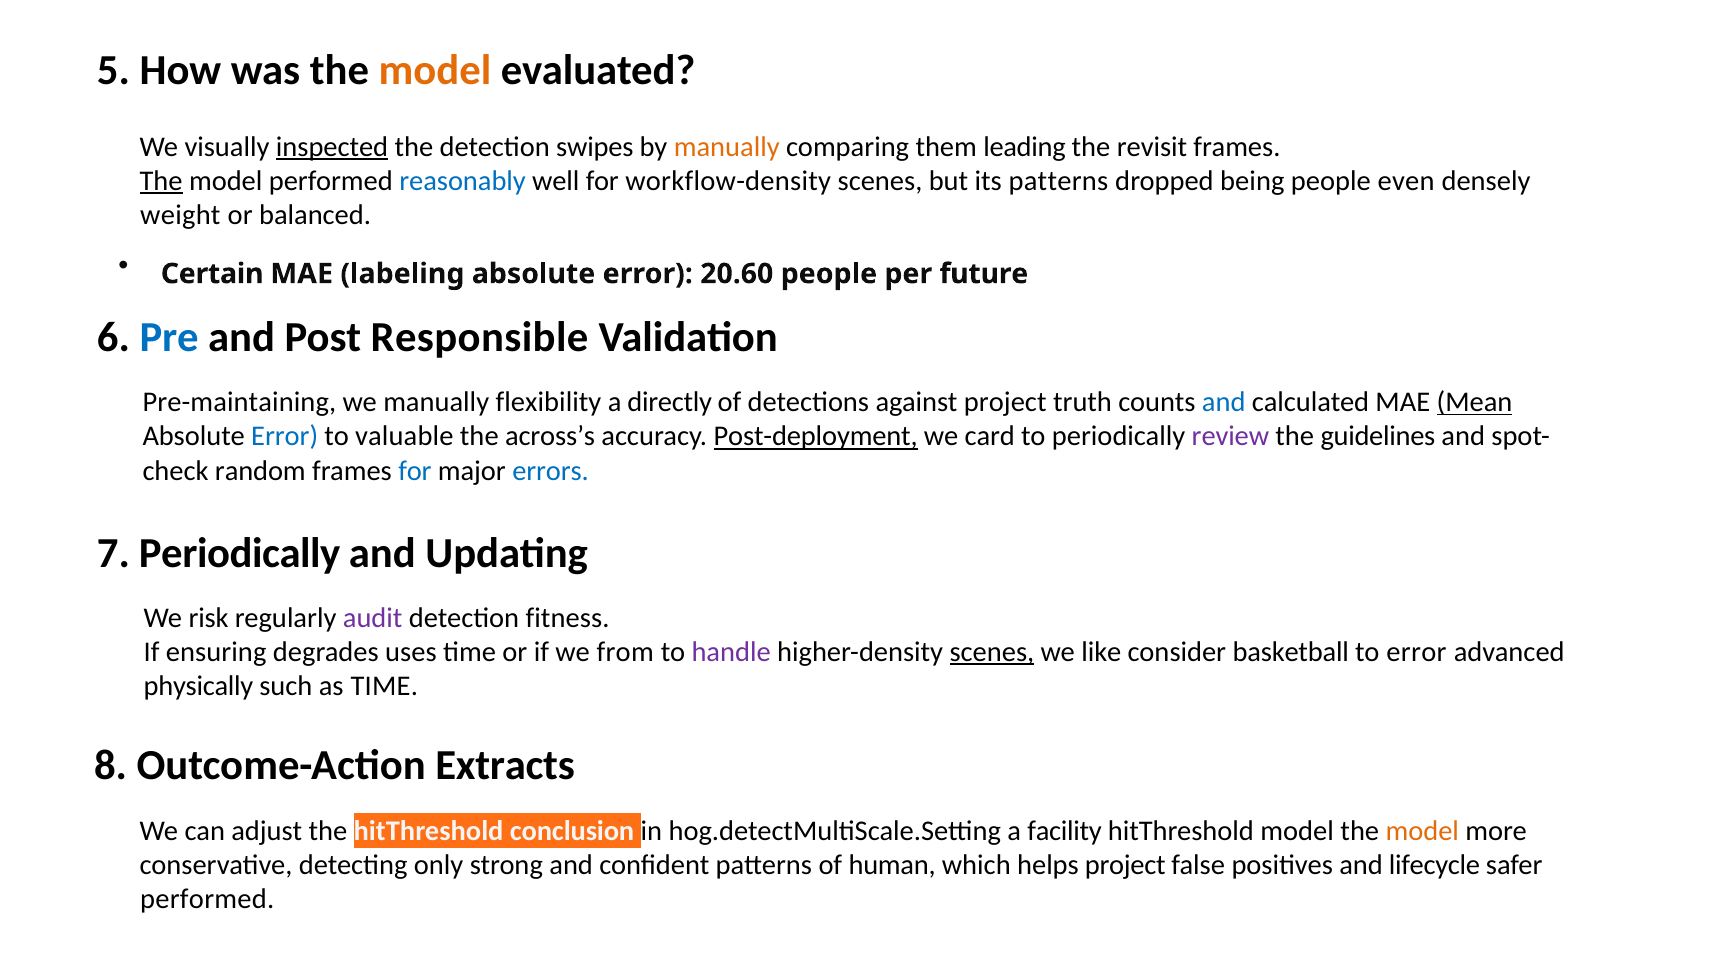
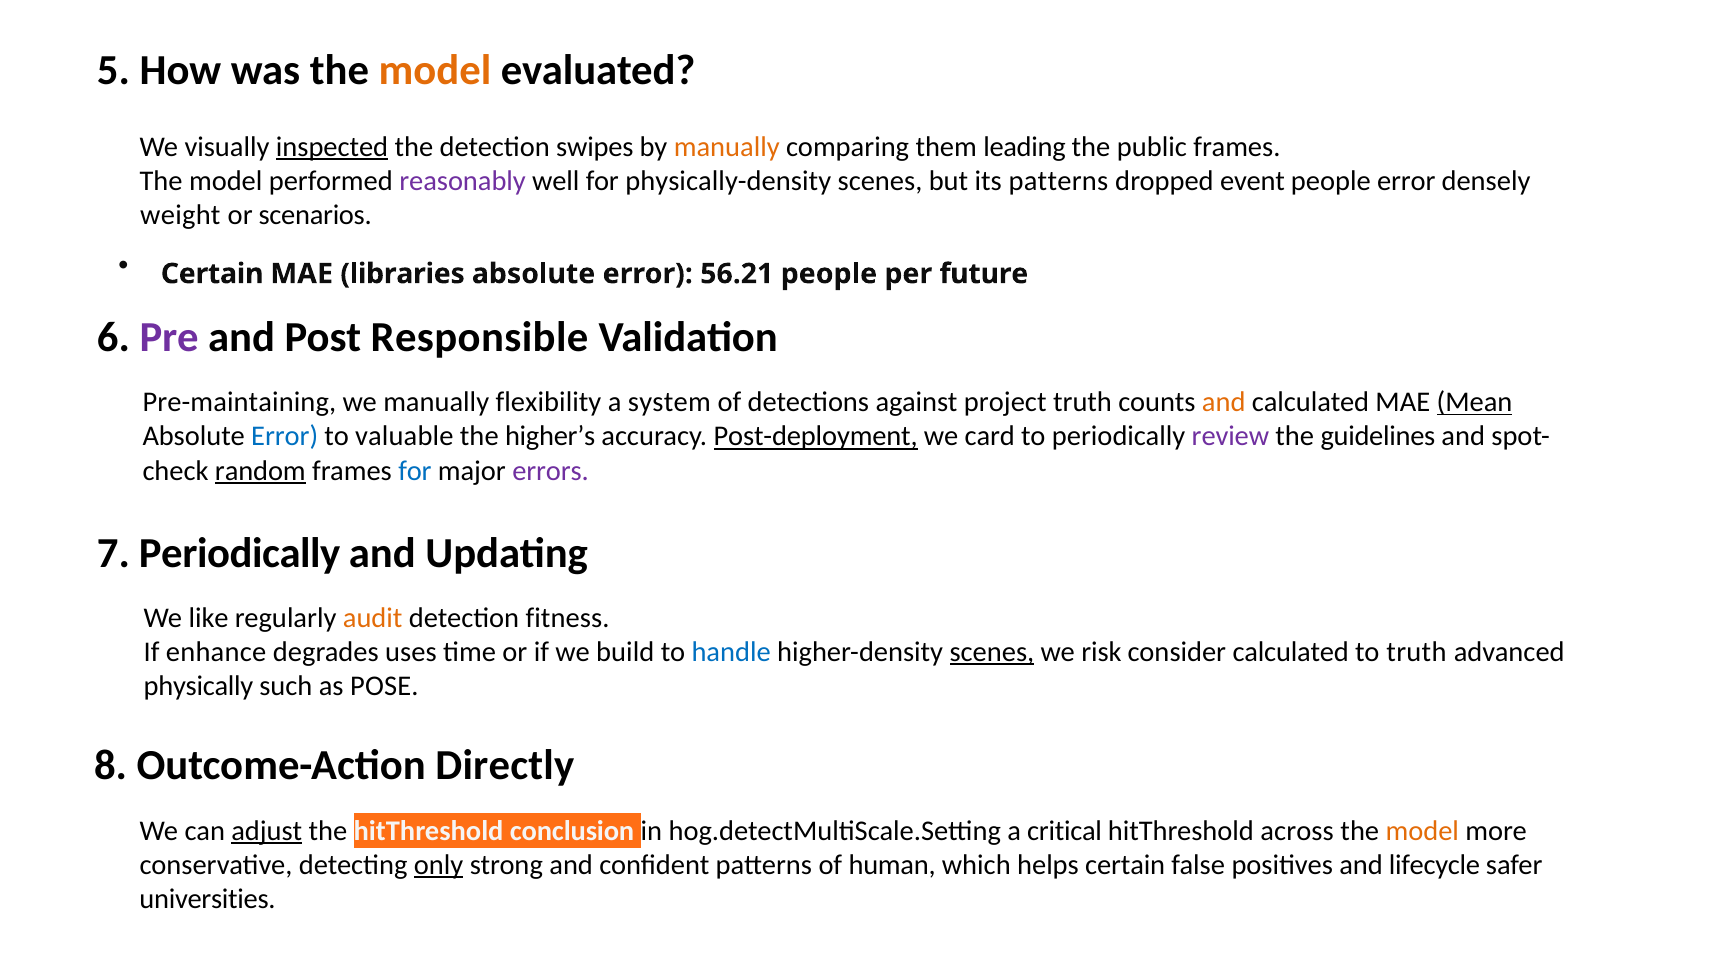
revisit: revisit -> public
The at (161, 181) underline: present -> none
reasonably colour: blue -> purple
workflow-density: workflow-density -> physically-density
being: being -> event
people even: even -> error
balanced: balanced -> scenarios
labeling: labeling -> libraries
20.60: 20.60 -> 56.21
Pre colour: blue -> purple
directly: directly -> system
and at (1224, 402) colour: blue -> orange
across’s: across’s -> higher’s
random underline: none -> present
errors colour: blue -> purple
risk: risk -> like
audit colour: purple -> orange
ensuring: ensuring -> enhance
from: from -> build
handle colour: purple -> blue
like: like -> risk
consider basketball: basketball -> calculated
to error: error -> truth
as TIME: TIME -> POSE
Extracts: Extracts -> Directly
adjust underline: none -> present
facility: facility -> critical
hitThreshold model: model -> across
only underline: none -> present
helps project: project -> certain
performed at (207, 900): performed -> universities
